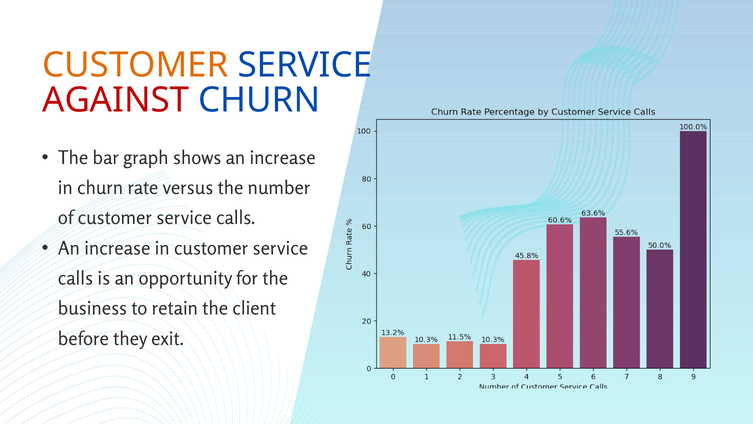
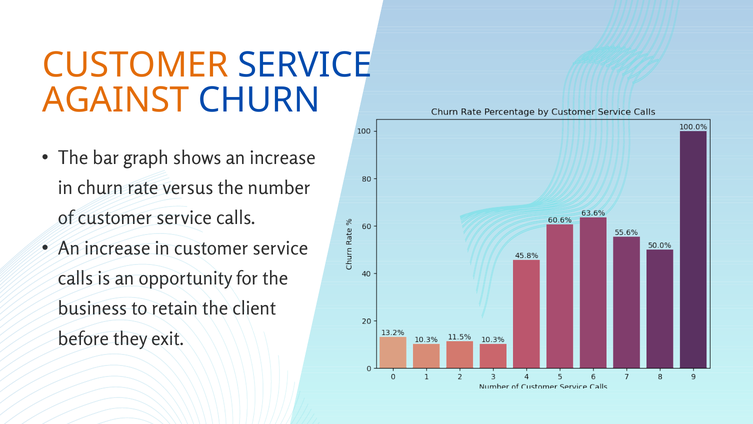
AGAINST colour: red -> orange
